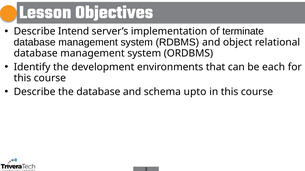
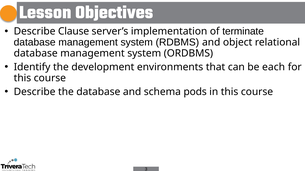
Intend: Intend -> Clause
upto: upto -> pods
